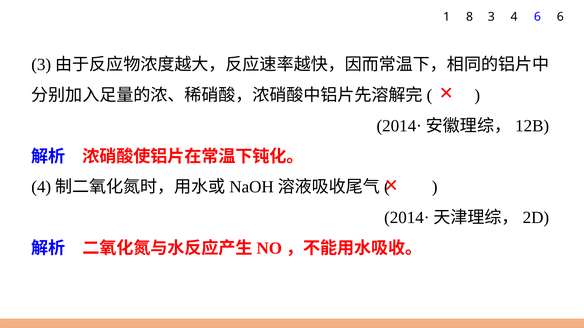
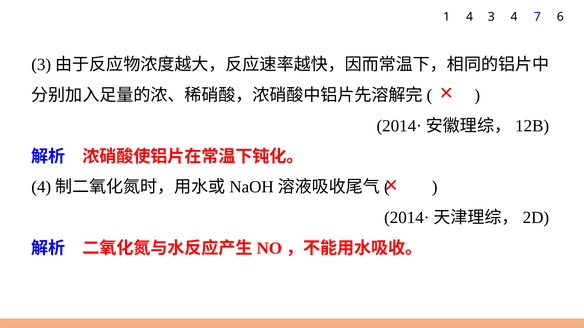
1 8: 8 -> 4
4 6: 6 -> 7
